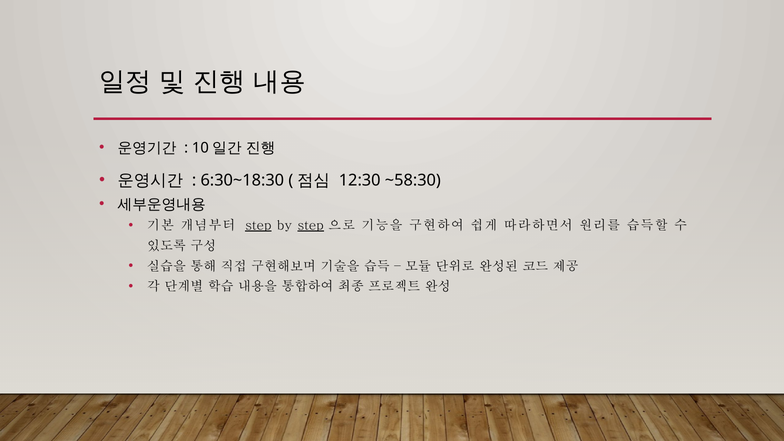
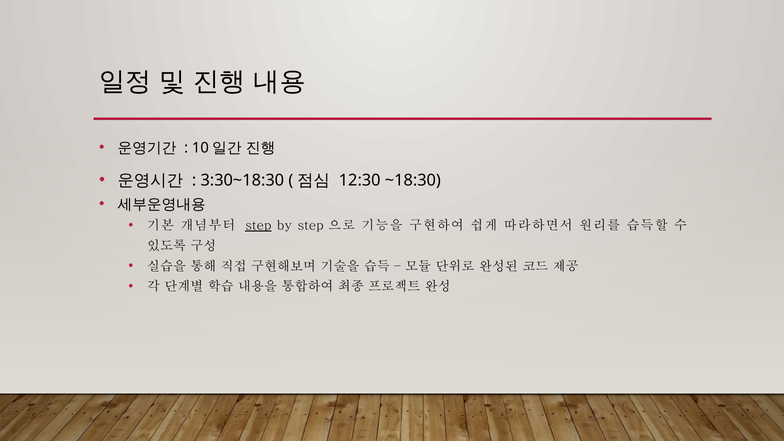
6:30~18:30: 6:30~18:30 -> 3:30~18:30
~58:30: ~58:30 -> ~18:30
step at (311, 225) underline: present -> none
